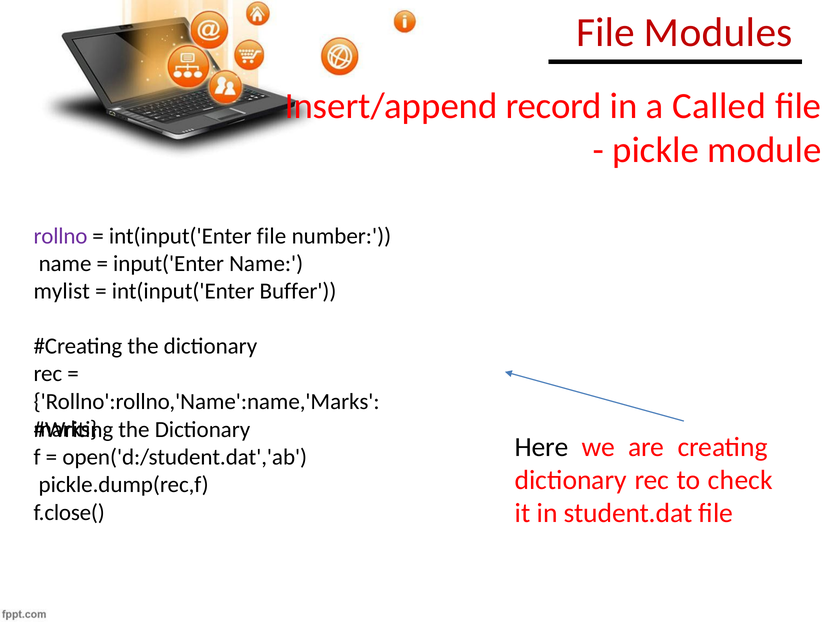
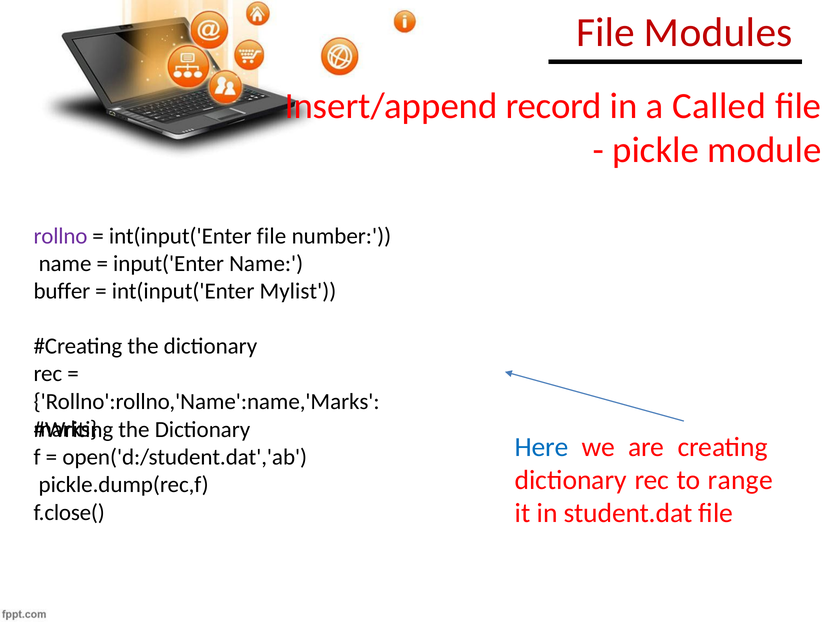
mylist: mylist -> buffer
Buffer: Buffer -> Mylist
Here colour: black -> blue
check: check -> range
